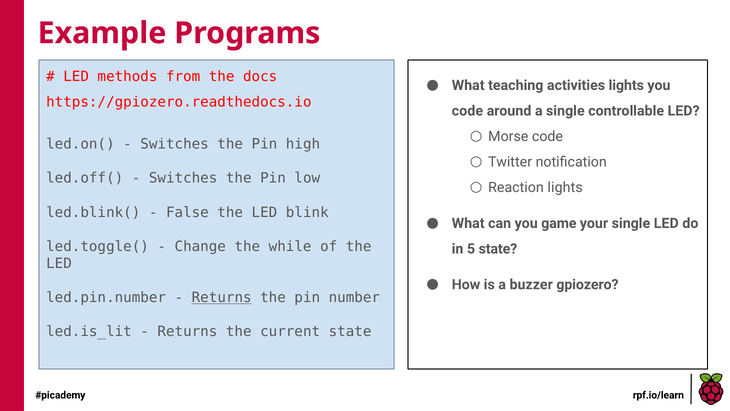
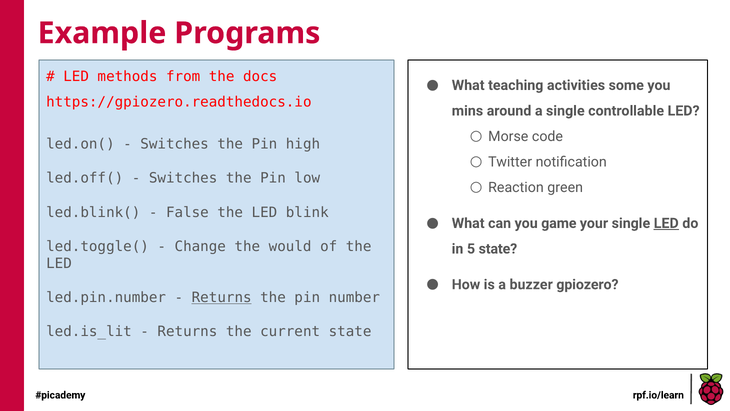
activities lights: lights -> some
code at (467, 111): code -> mins
Reaction lights: lights -> green
LED at (666, 223) underline: none -> present
while: while -> would
